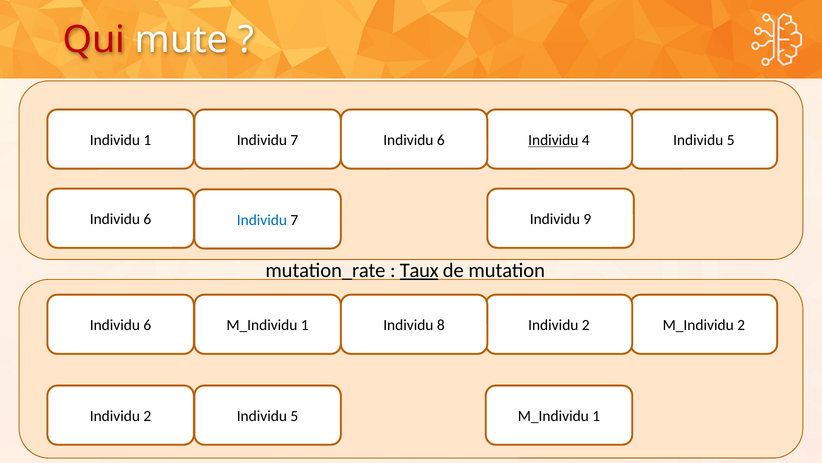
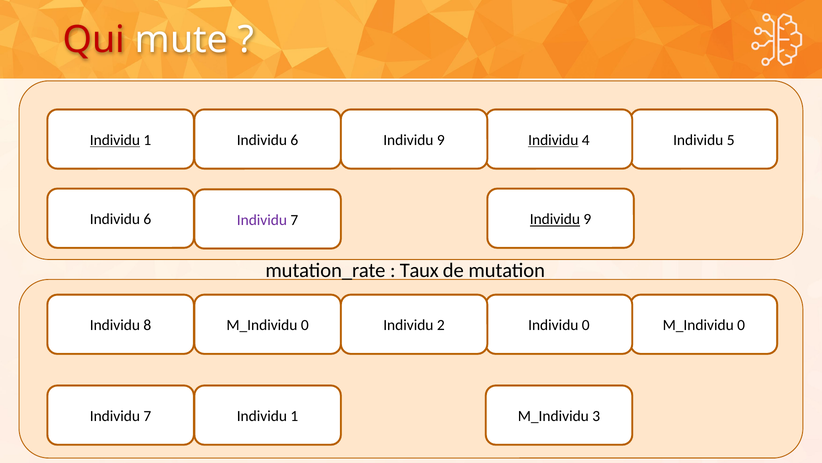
Individu at (115, 140) underline: none -> present
1 Individu 7: 7 -> 6
6 at (441, 140): 6 -> 9
Individu at (262, 220) colour: blue -> purple
Individu at (555, 219) underline: none -> present
Taux underline: present -> none
6 at (147, 325): 6 -> 8
1 at (305, 325): 1 -> 0
8: 8 -> 2
2 at (586, 325): 2 -> 0
2 at (741, 325): 2 -> 0
2 at (147, 416): 2 -> 7
5 at (294, 416): 5 -> 1
1 at (596, 416): 1 -> 3
